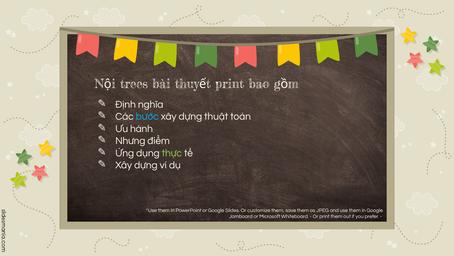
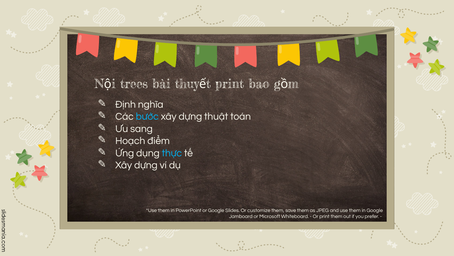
hành: hành -> sang
Nhưng: Nhưng -> Hoạch
thực colour: light green -> light blue
